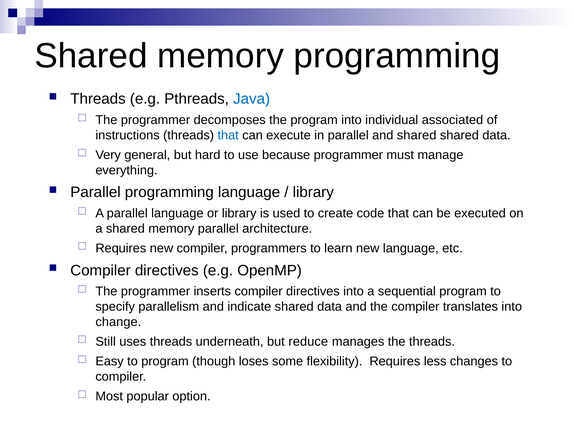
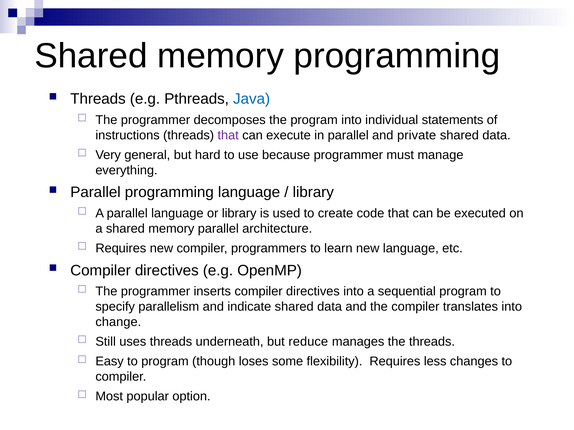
associated: associated -> statements
that at (228, 135) colour: blue -> purple
and shared: shared -> private
